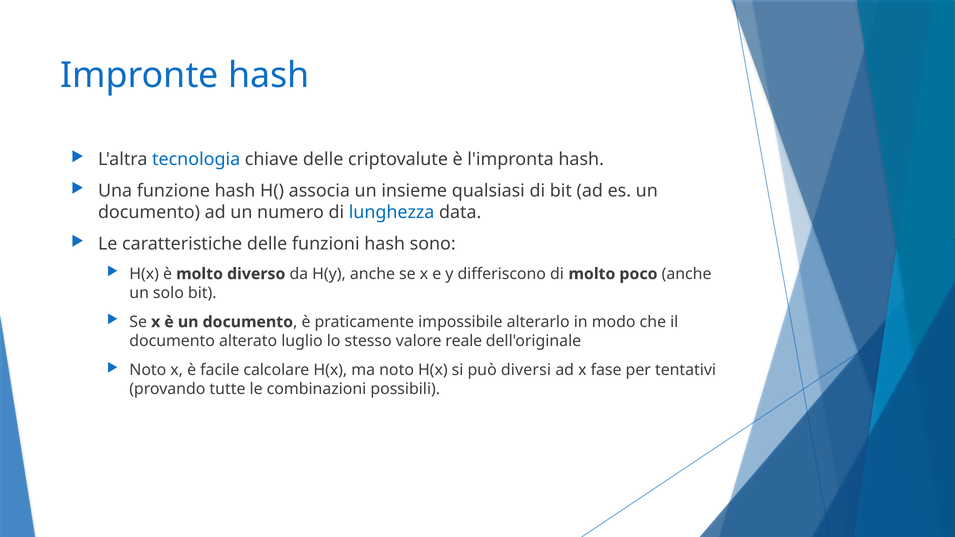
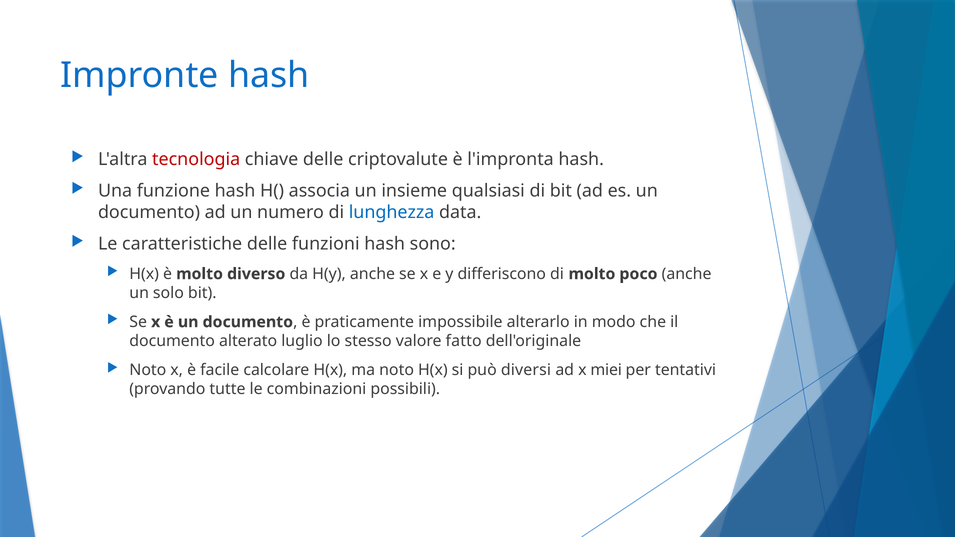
tecnologia colour: blue -> red
reale: reale -> fatto
fase: fase -> miei
